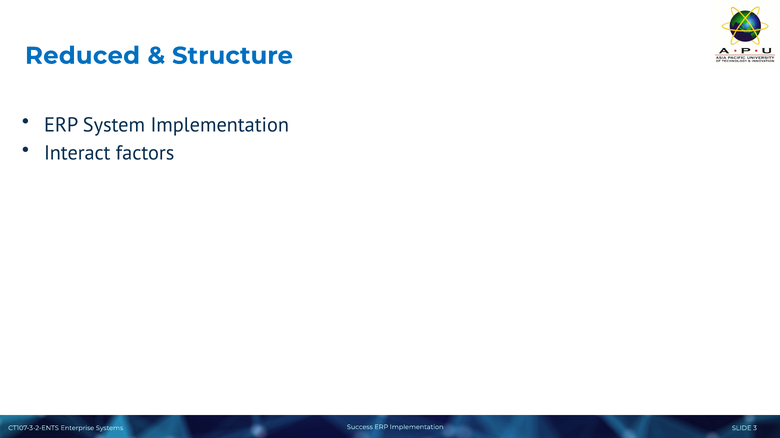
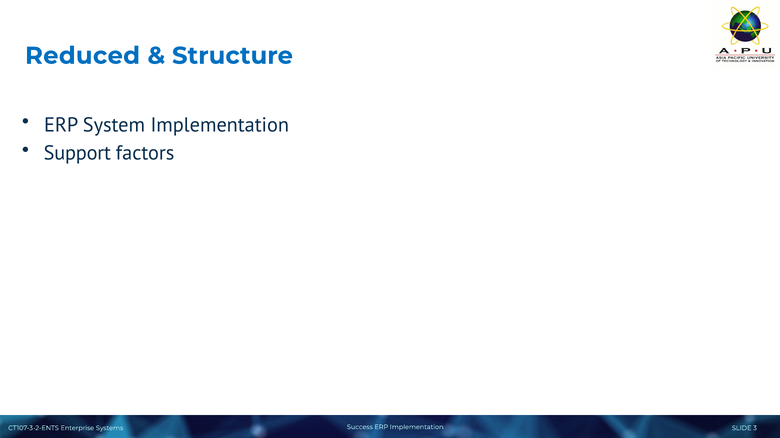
Interact: Interact -> Support
